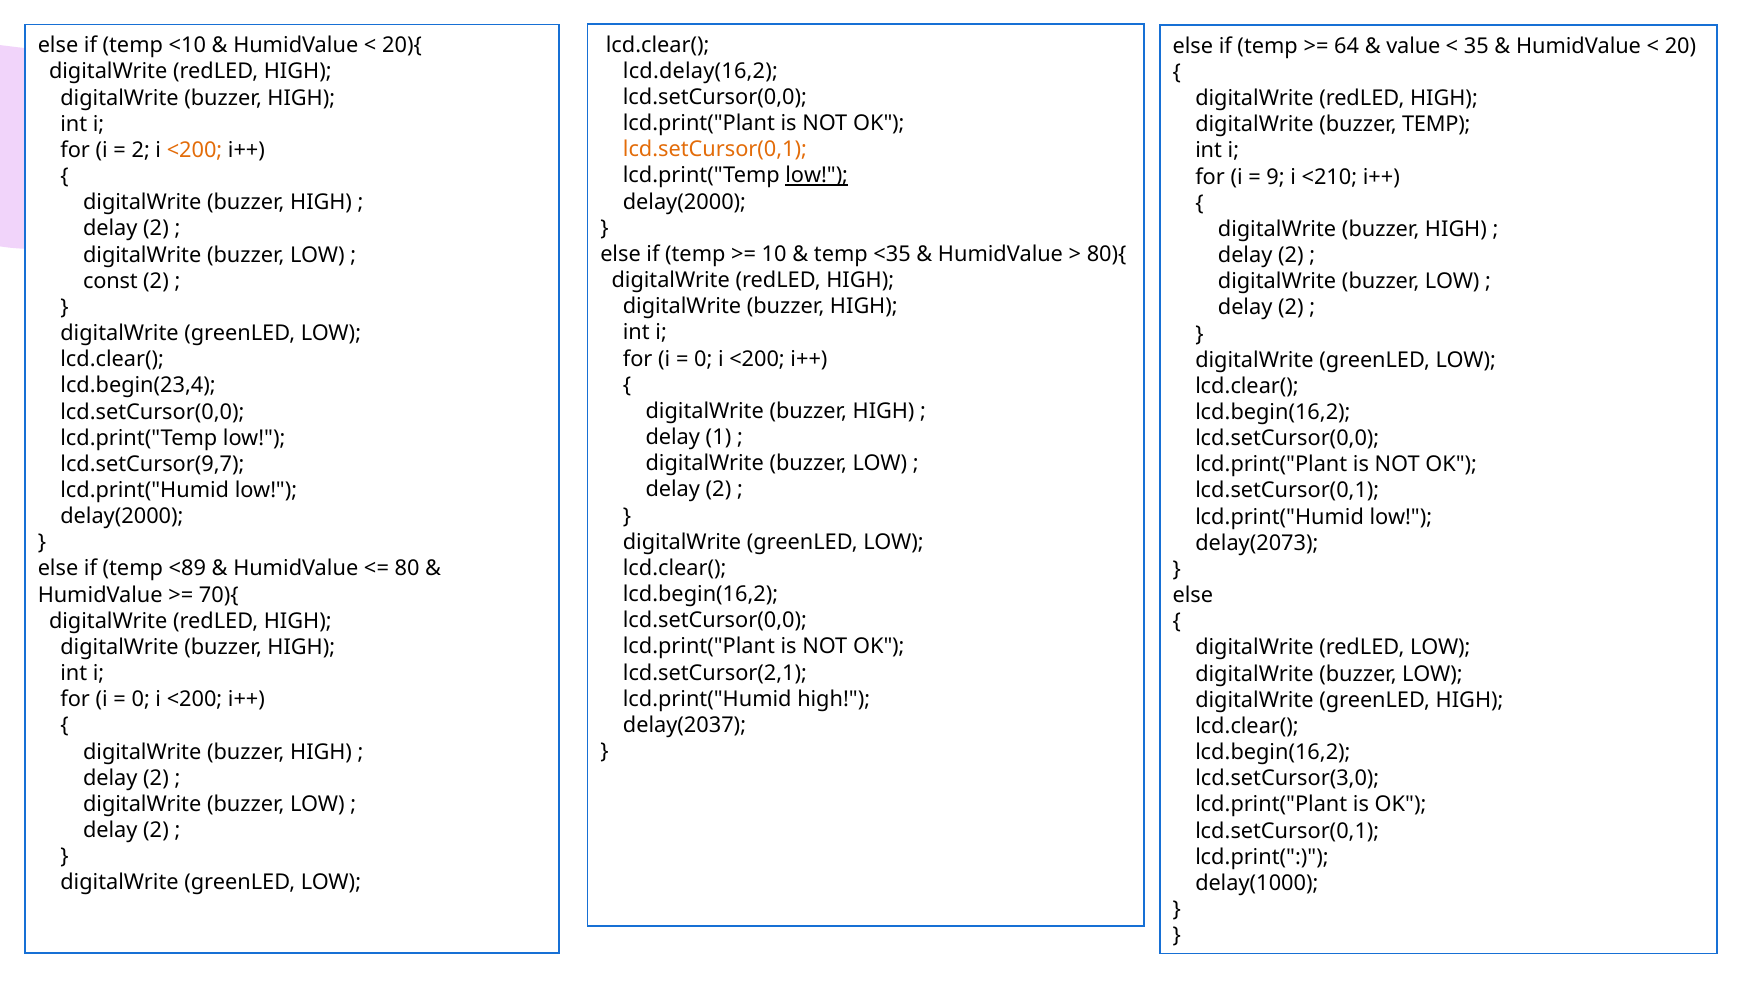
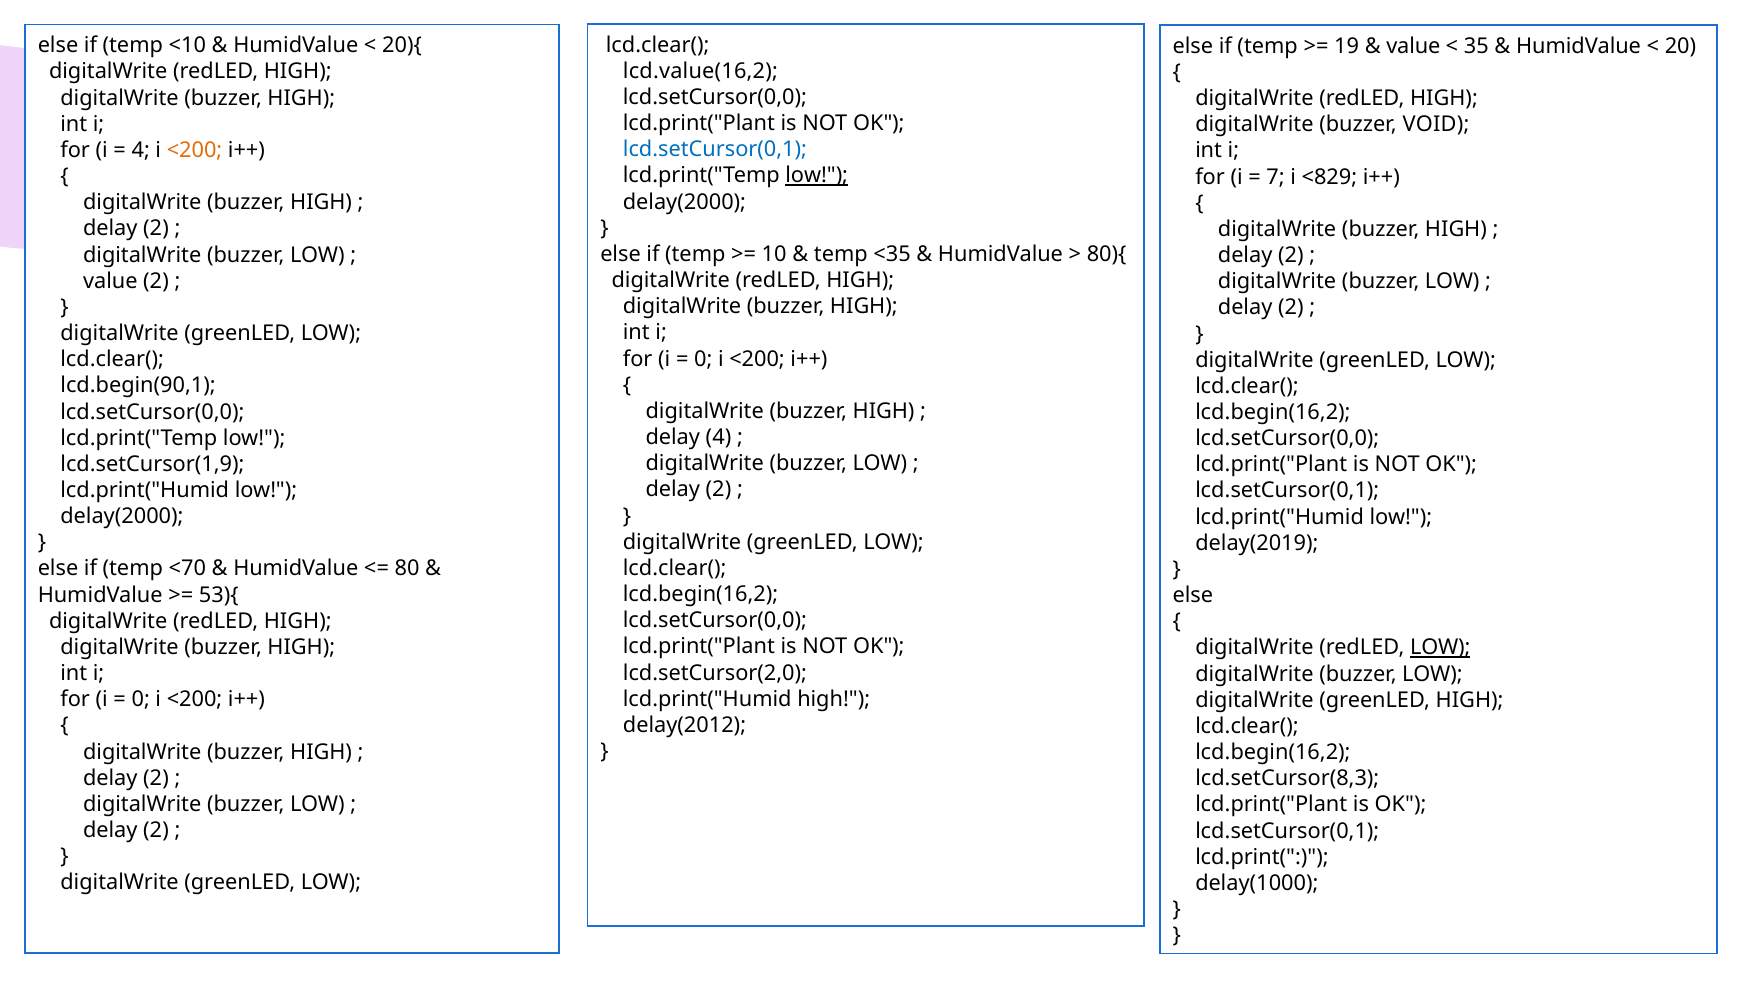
64: 64 -> 19
lcd.delay(16,2: lcd.delay(16,2 -> lcd.value(16,2
buzzer TEMP: TEMP -> VOID
lcd.setCursor(0,1 at (715, 150) colour: orange -> blue
2 at (141, 150): 2 -> 4
9: 9 -> 7
<210: <210 -> <829
const at (110, 281): const -> value
lcd.begin(23,4: lcd.begin(23,4 -> lcd.begin(90,1
delay 1: 1 -> 4
lcd.setCursor(9,7: lcd.setCursor(9,7 -> lcd.setCursor(1,9
delay(2073: delay(2073 -> delay(2019
<89: <89 -> <70
70){: 70){ -> 53){
LOW at (1440, 647) underline: none -> present
lcd.setCursor(2,1: lcd.setCursor(2,1 -> lcd.setCursor(2,0
delay(2037: delay(2037 -> delay(2012
lcd.setCursor(3,0: lcd.setCursor(3,0 -> lcd.setCursor(8,3
